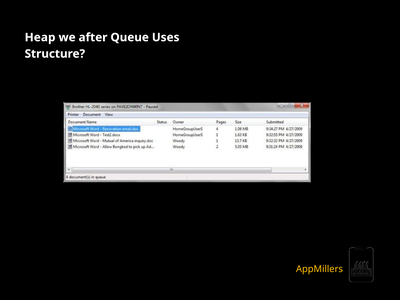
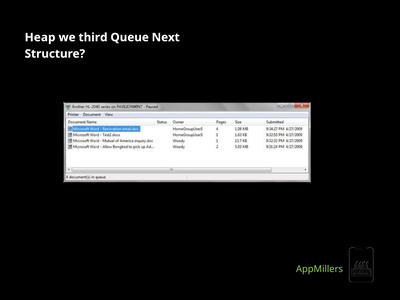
after: after -> third
Uses: Uses -> Next
AppMillers colour: yellow -> light green
